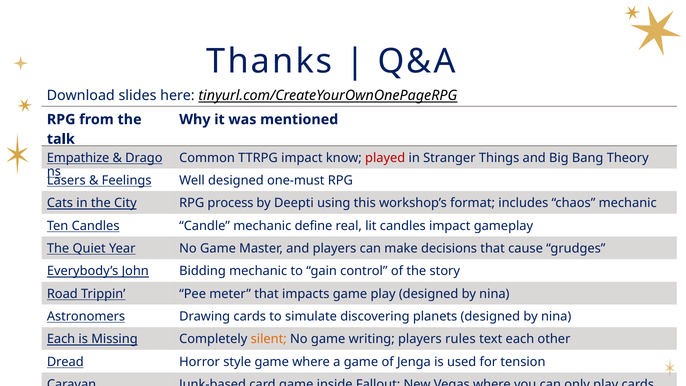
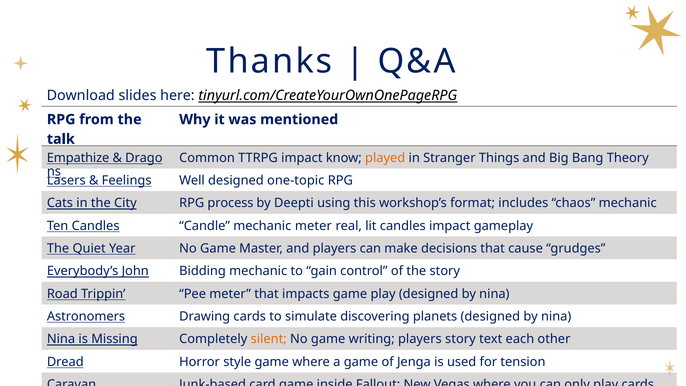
played colour: red -> orange
one-must: one-must -> one-topic
mechanic define: define -> meter
Each at (61, 339): Each -> Nina
players rules: rules -> story
